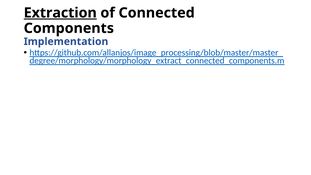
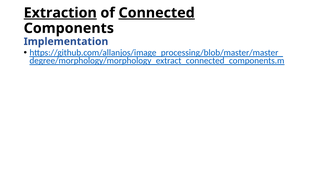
Connected underline: none -> present
